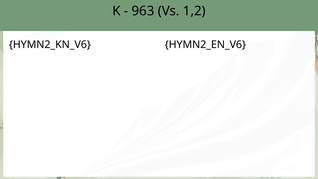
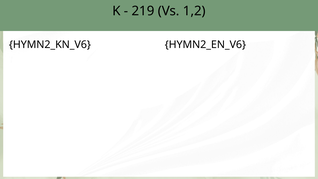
963: 963 -> 219
